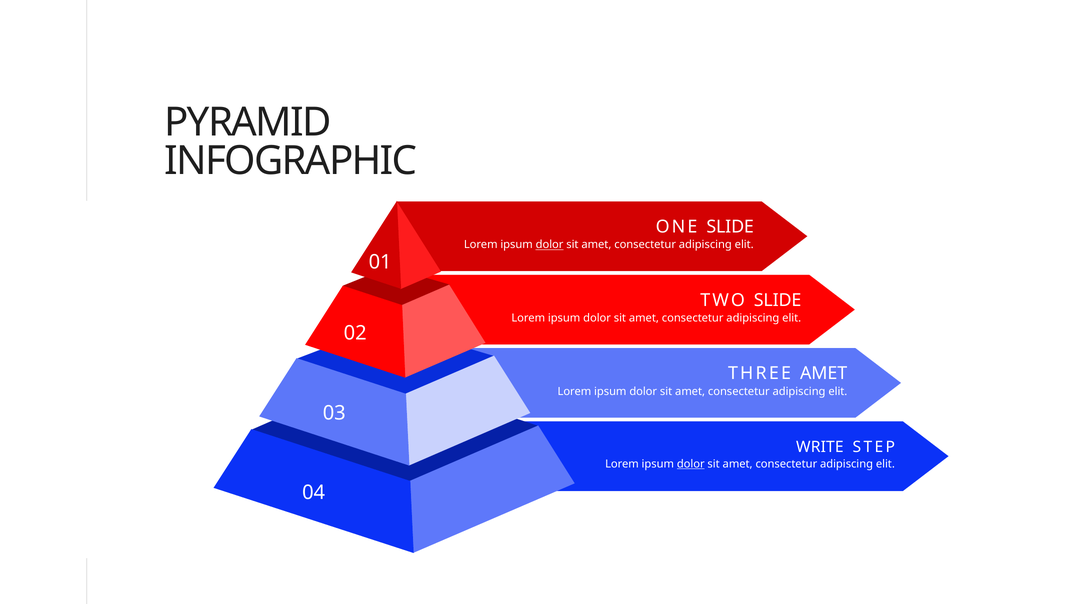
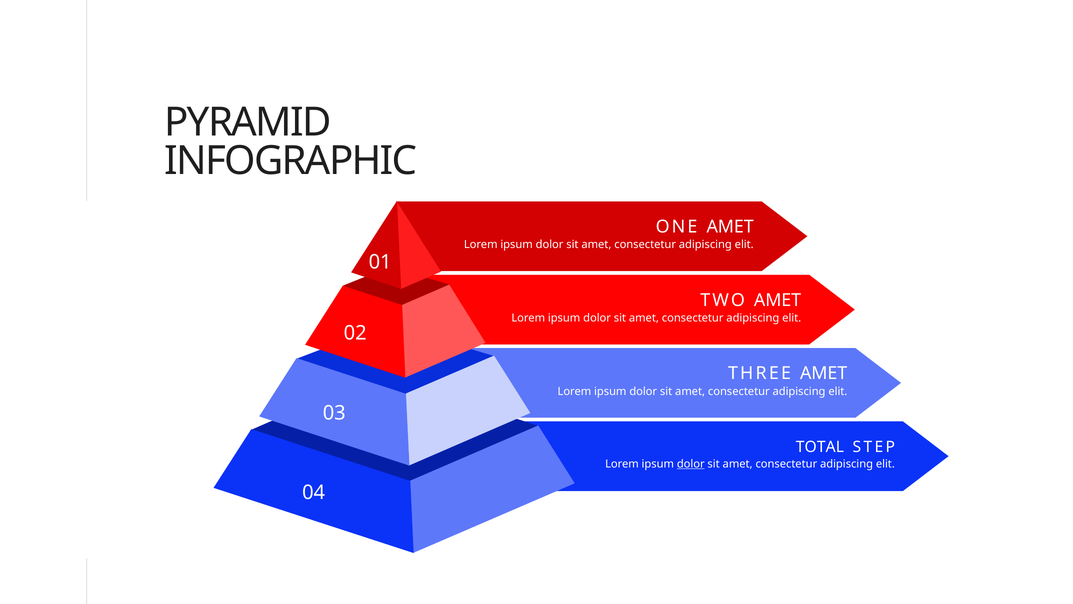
ONE SLIDE: SLIDE -> AMET
dolor at (550, 245) underline: present -> none
TWO SLIDE: SLIDE -> AMET
WRITE: WRITE -> TOTAL
